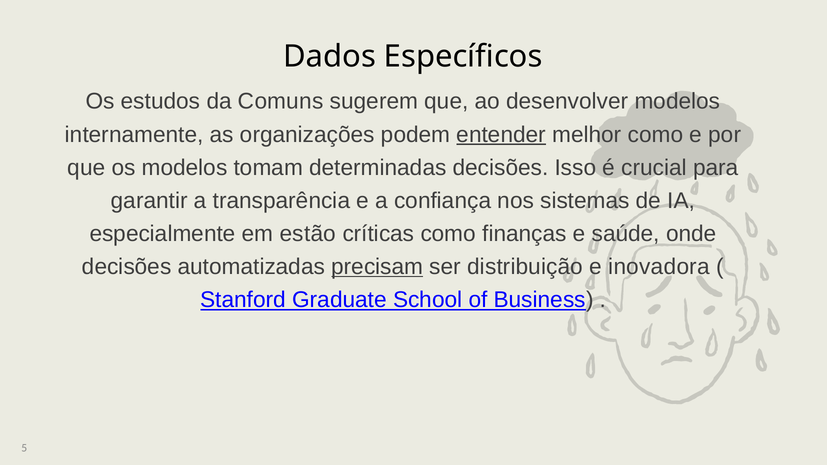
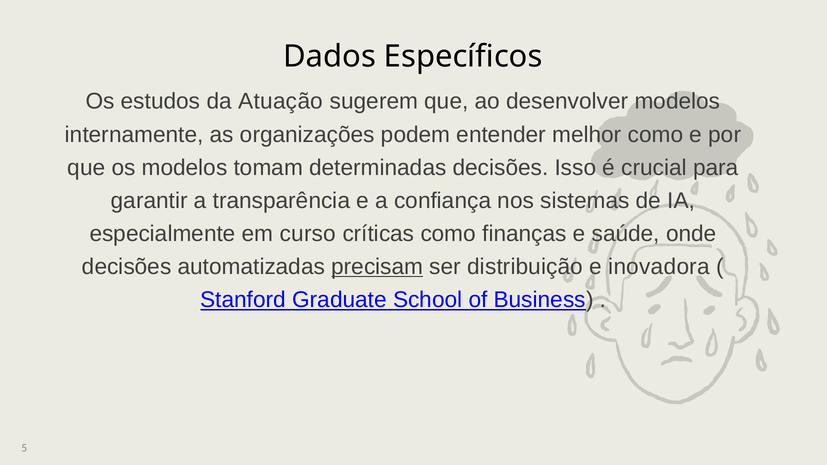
Comuns: Comuns -> Atuação
entender underline: present -> none
estão: estão -> curso
